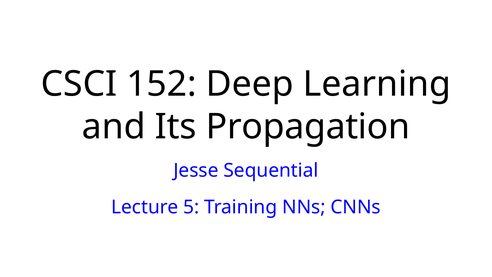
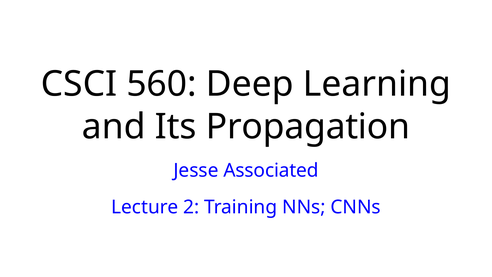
152: 152 -> 560
Sequential: Sequential -> Associated
5: 5 -> 2
